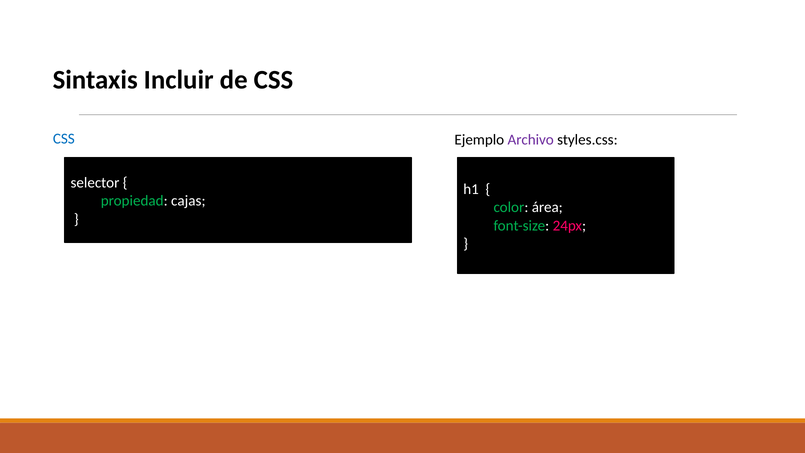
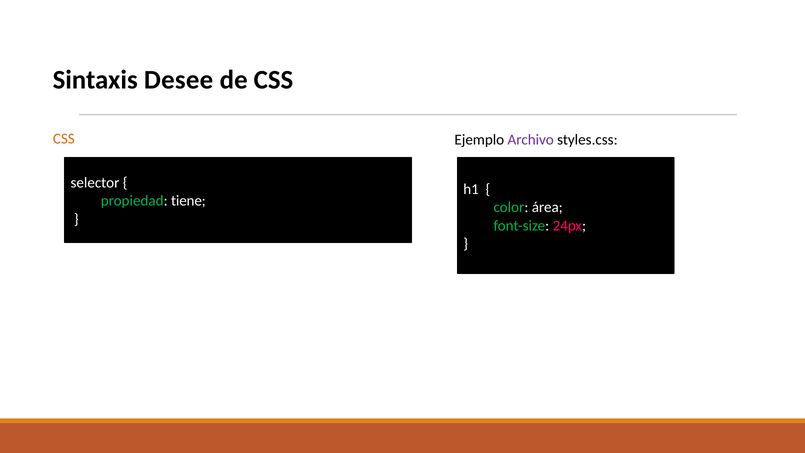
Incluir: Incluir -> Desee
CSS at (64, 139) colour: blue -> orange
cajas: cajas -> tiene
